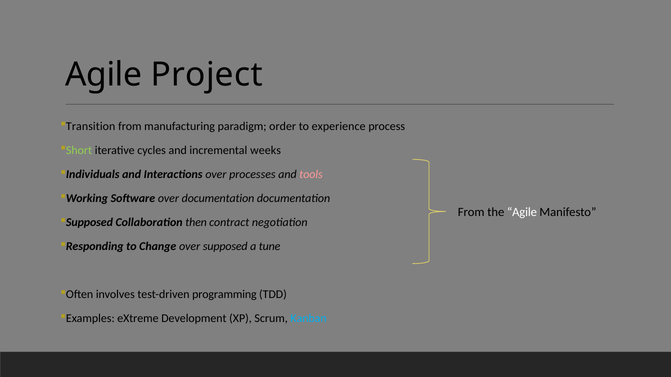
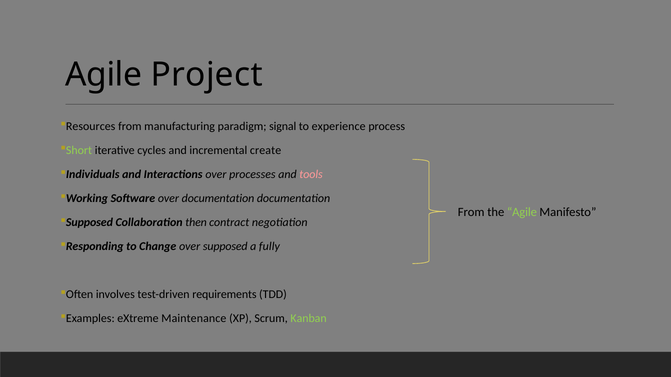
Transition: Transition -> Resources
order: order -> signal
weeks: weeks -> create
Agile at (522, 212) colour: white -> light green
tune: tune -> fully
programming: programming -> requirements
Development: Development -> Maintenance
Kanban colour: light blue -> light green
